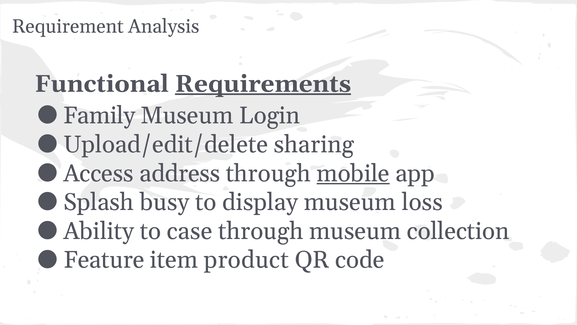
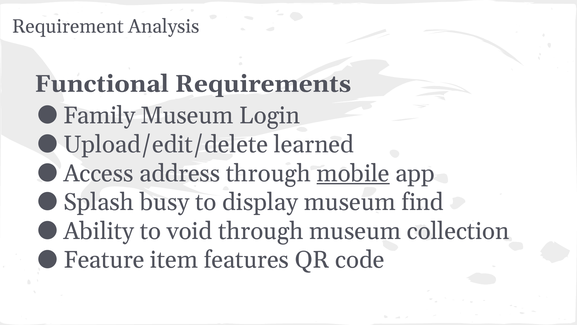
Requirements underline: present -> none
sharing: sharing -> learned
loss: loss -> find
case: case -> void
product: product -> features
